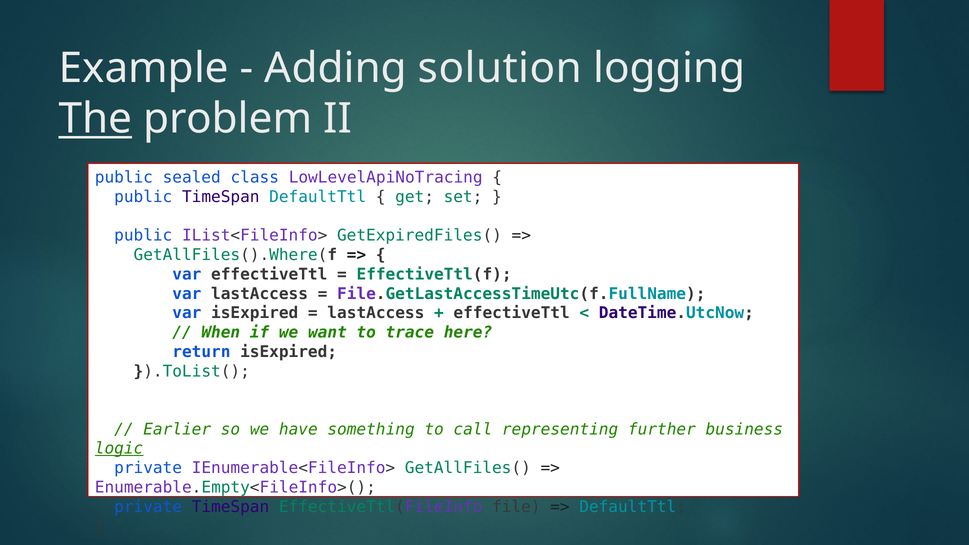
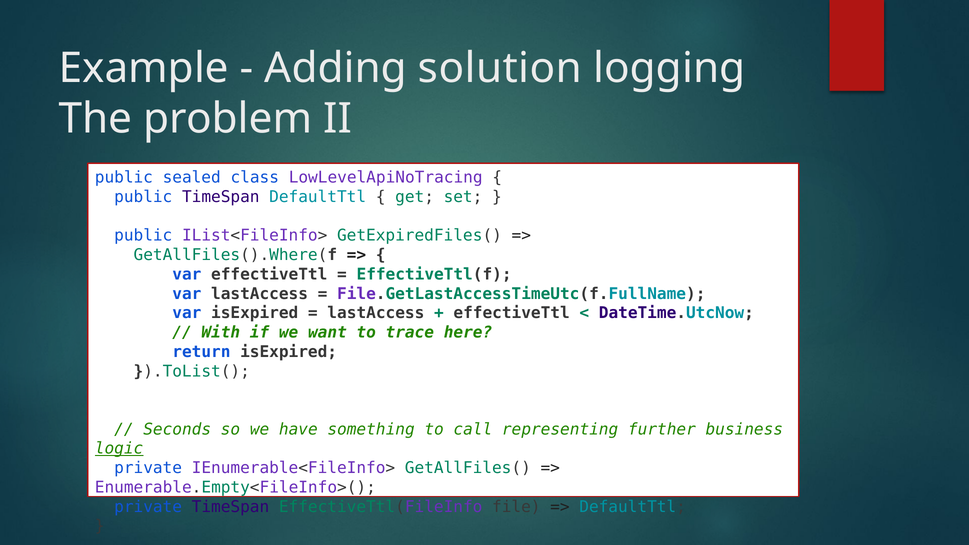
The underline: present -> none
When: When -> With
Earlier: Earlier -> Seconds
